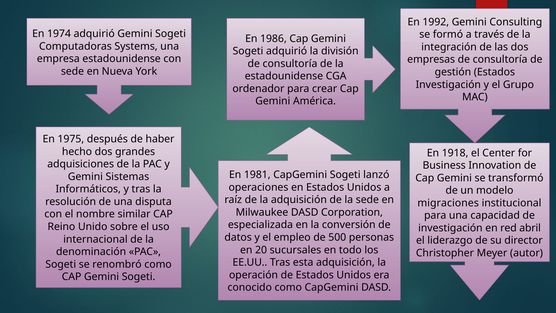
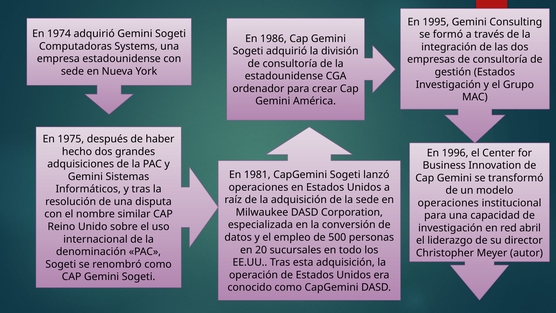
1992: 1992 -> 1995
1918: 1918 -> 1996
migraciones at (448, 203): migraciones -> operaciones
